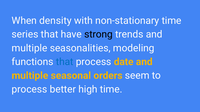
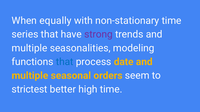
density: density -> equally
strong colour: black -> purple
process at (29, 90): process -> strictest
